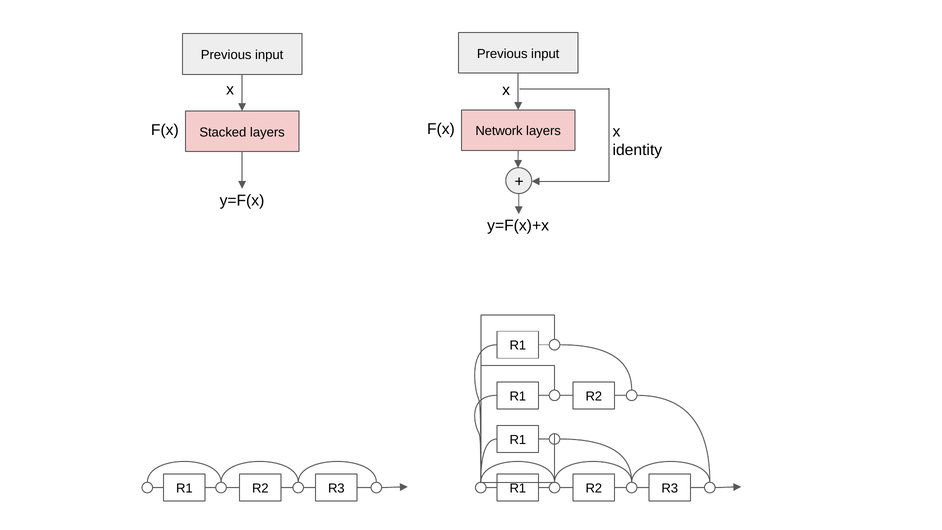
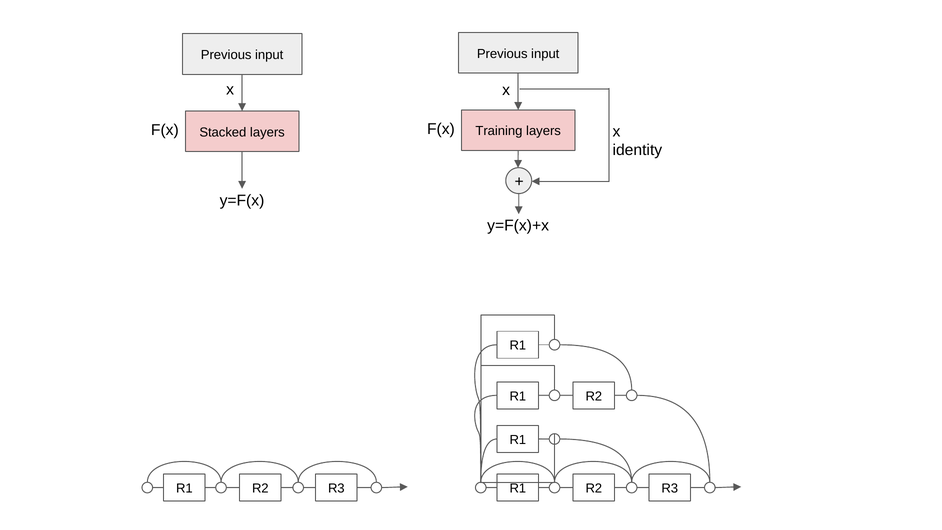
Network: Network -> Training
